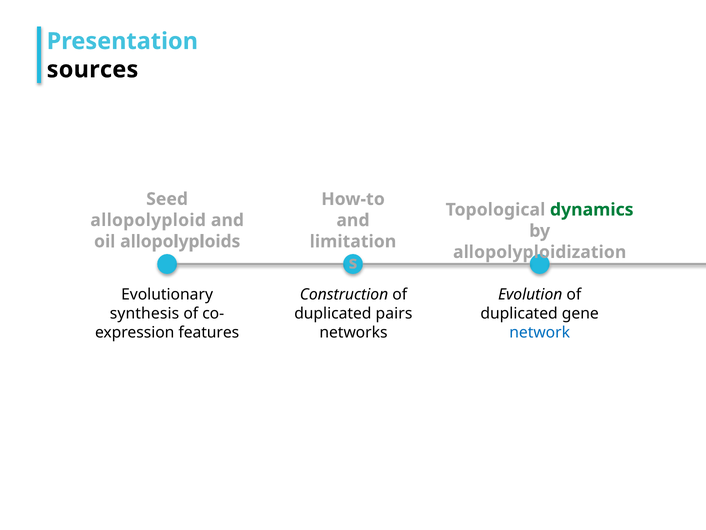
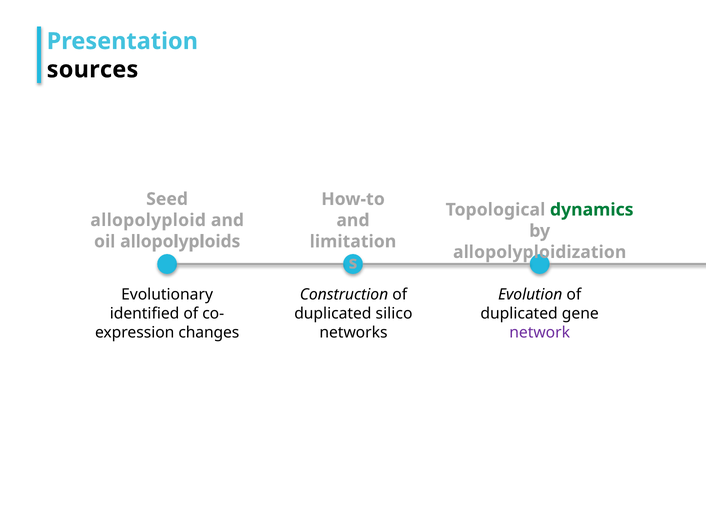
synthesis: synthesis -> identified
pairs: pairs -> silico
features: features -> changes
network colour: blue -> purple
